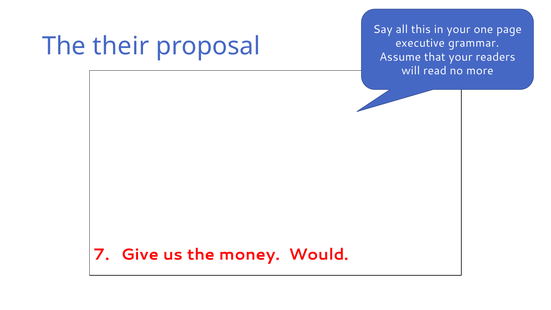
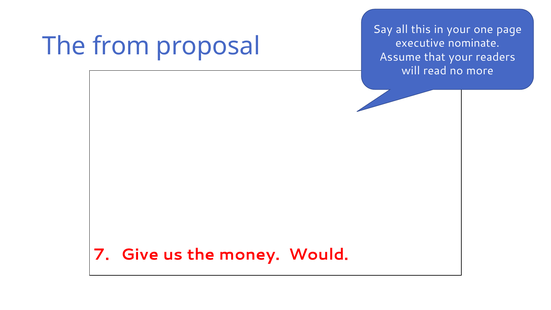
grammar: grammar -> nominate
The their: their -> from
